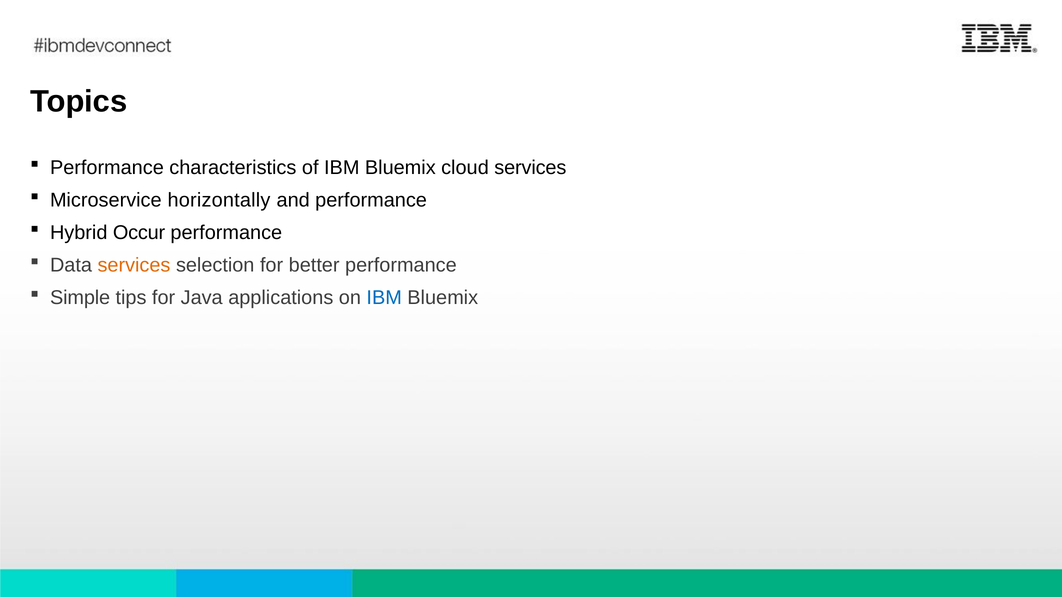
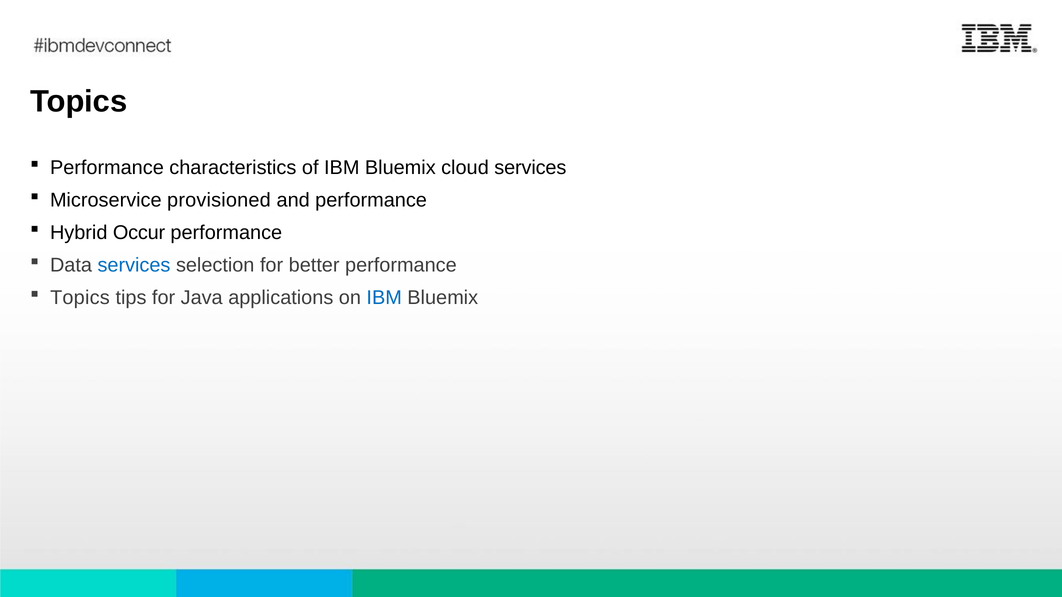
horizontally: horizontally -> provisioned
services at (134, 265) colour: orange -> blue
Simple at (80, 298): Simple -> Topics
